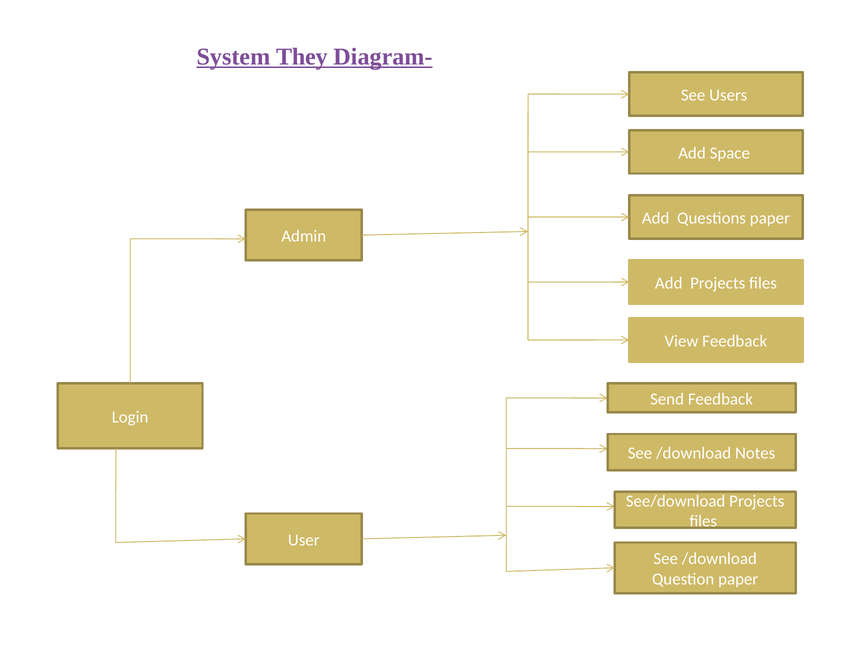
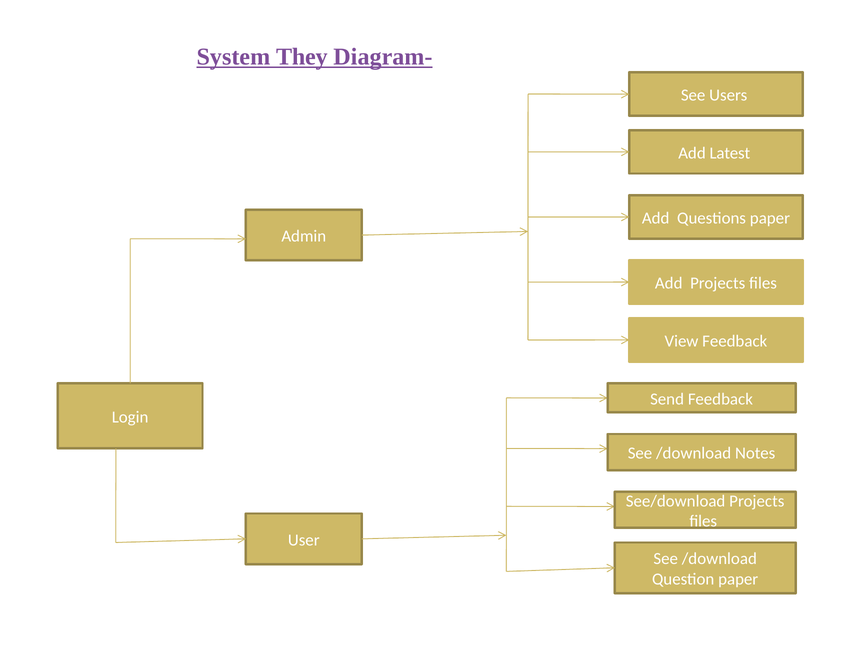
Space: Space -> Latest
